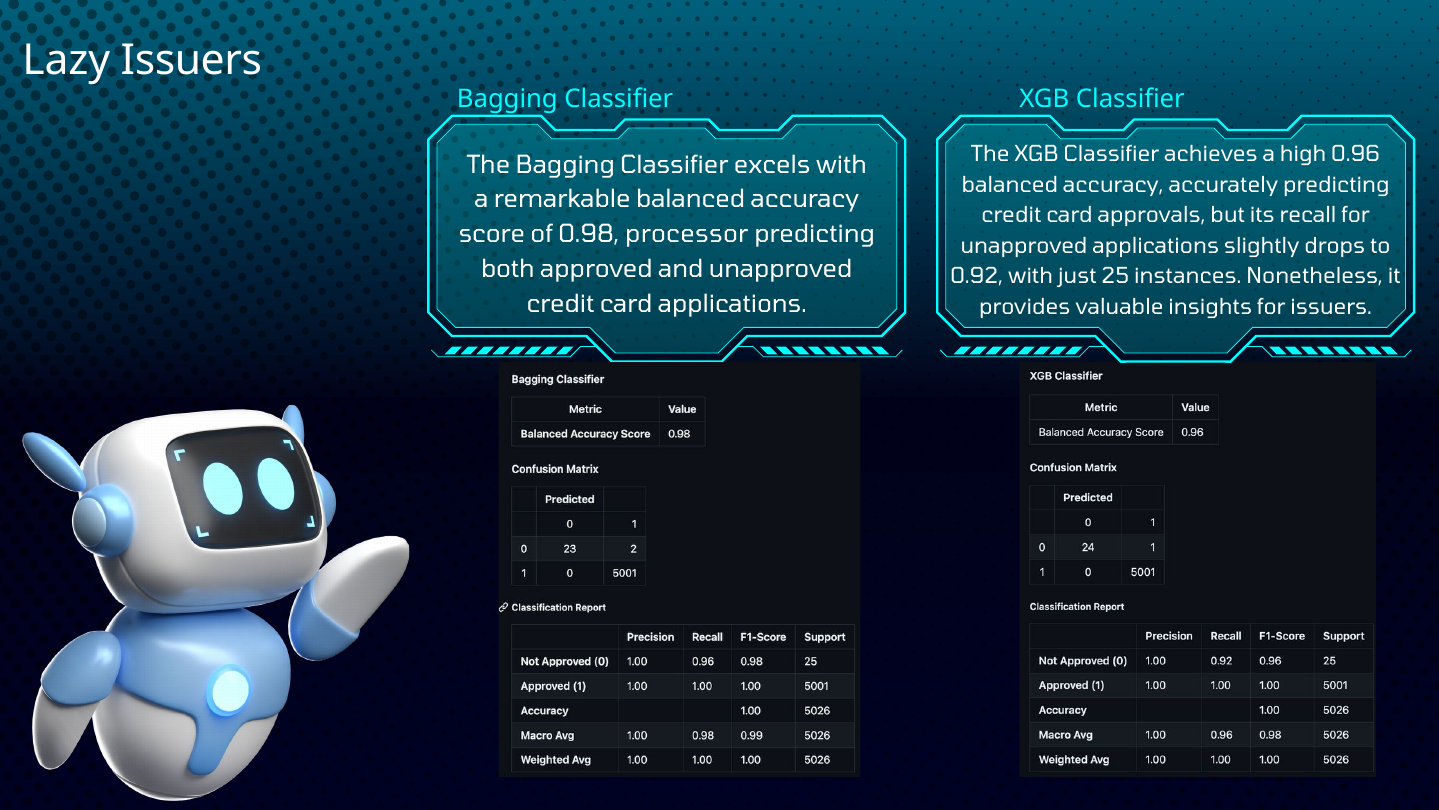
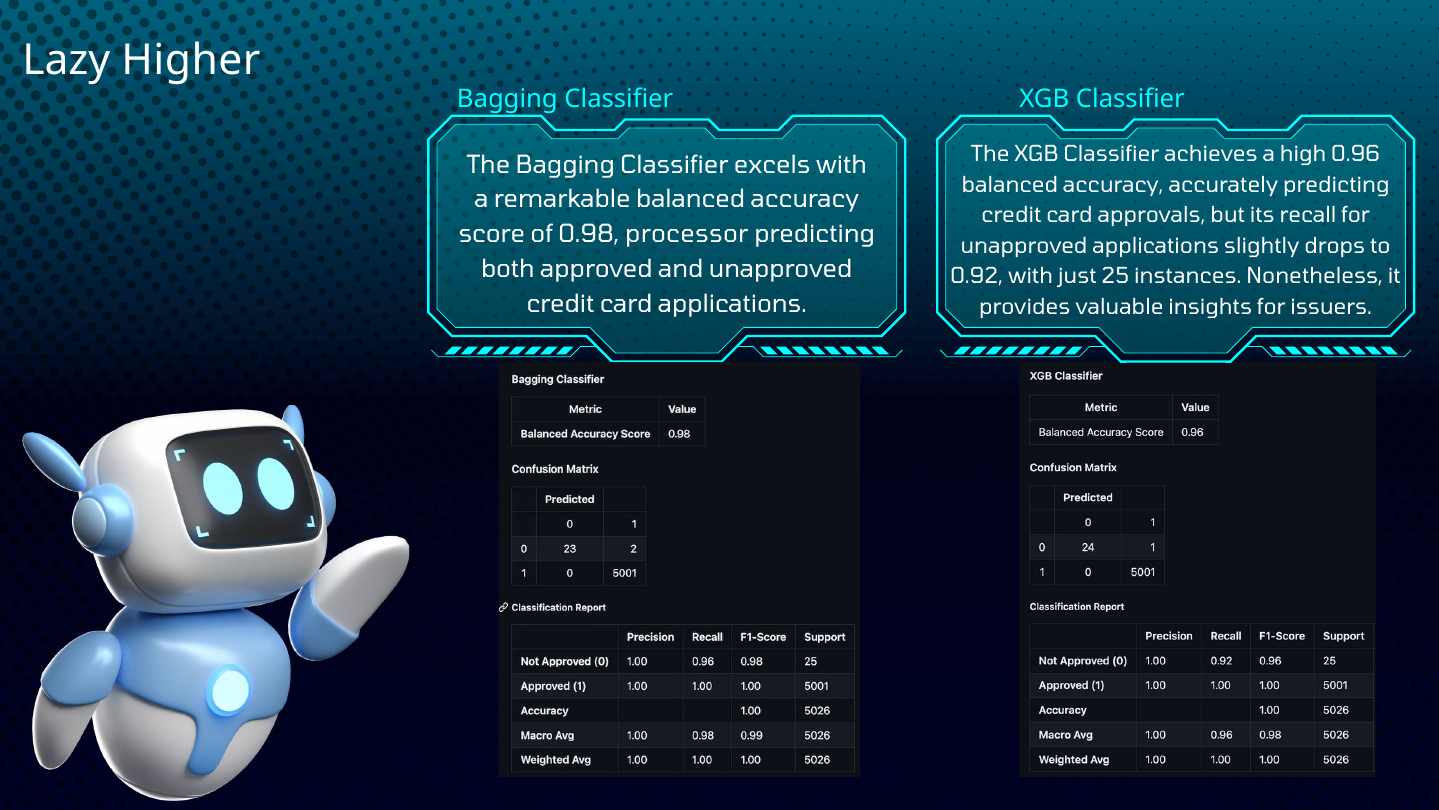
Lazy Issuers: Issuers -> Higher
